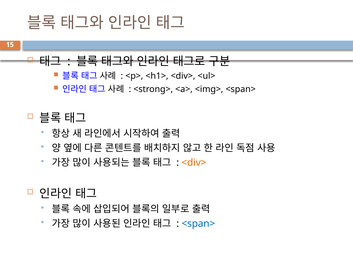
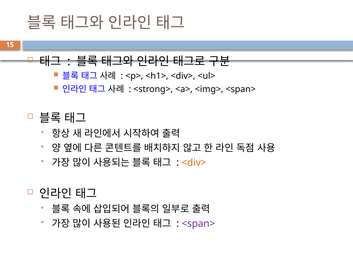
<span> at (198, 223) colour: blue -> purple
